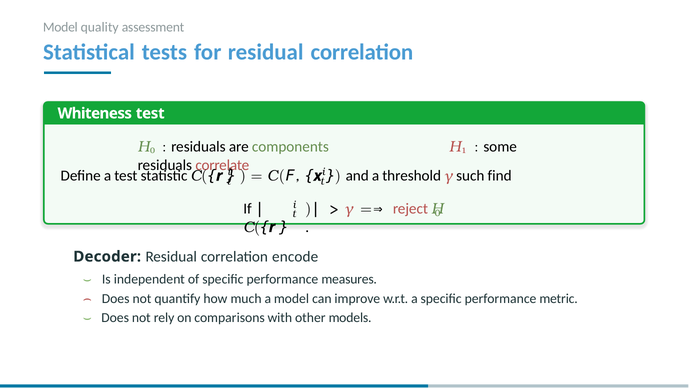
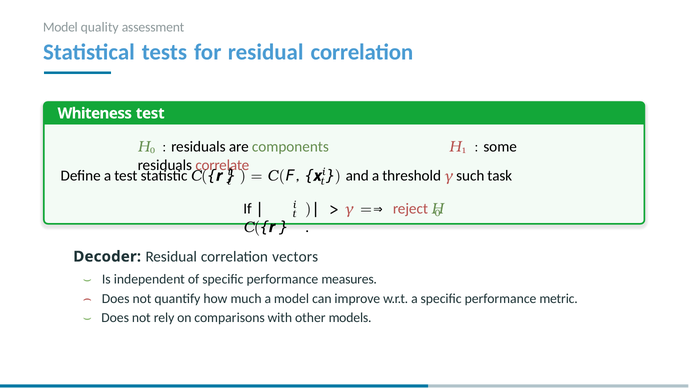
find: find -> task
encode: encode -> vectors
